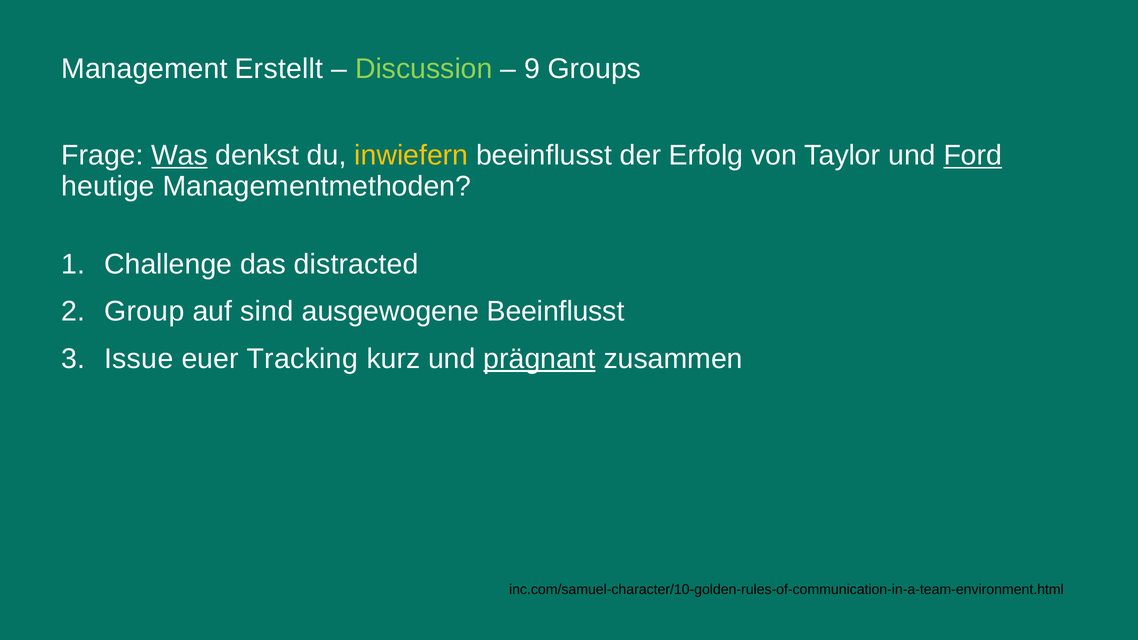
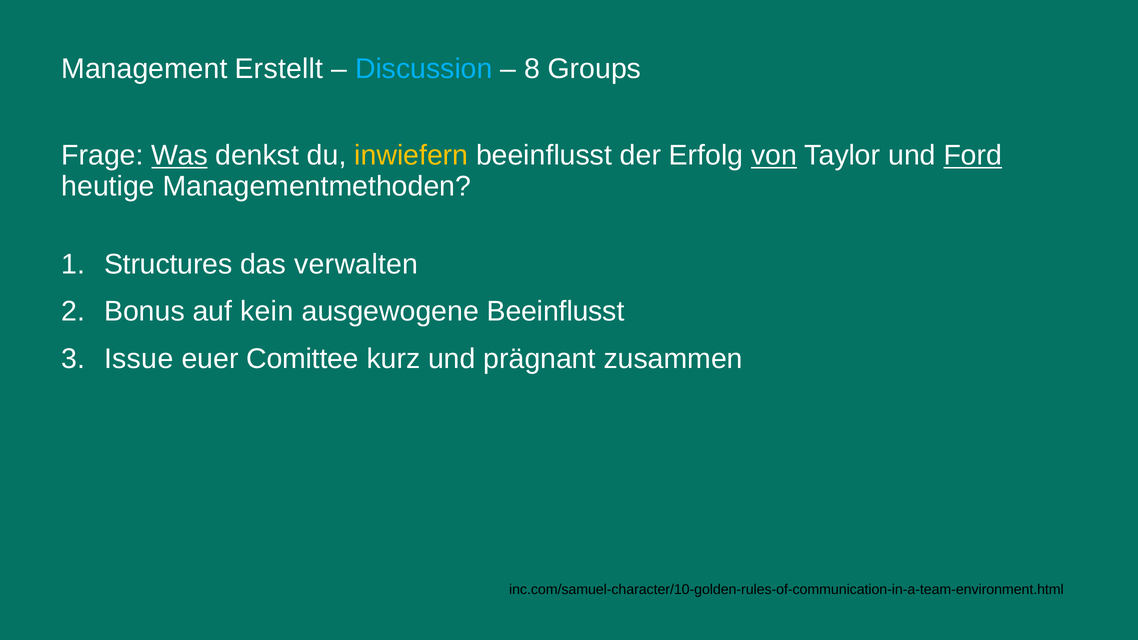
Discussion colour: light green -> light blue
9: 9 -> 8
von underline: none -> present
Challenge: Challenge -> Structures
distracted: distracted -> verwalten
Group: Group -> Bonus
sind: sind -> kein
Tracking: Tracking -> Comittee
prägnant underline: present -> none
